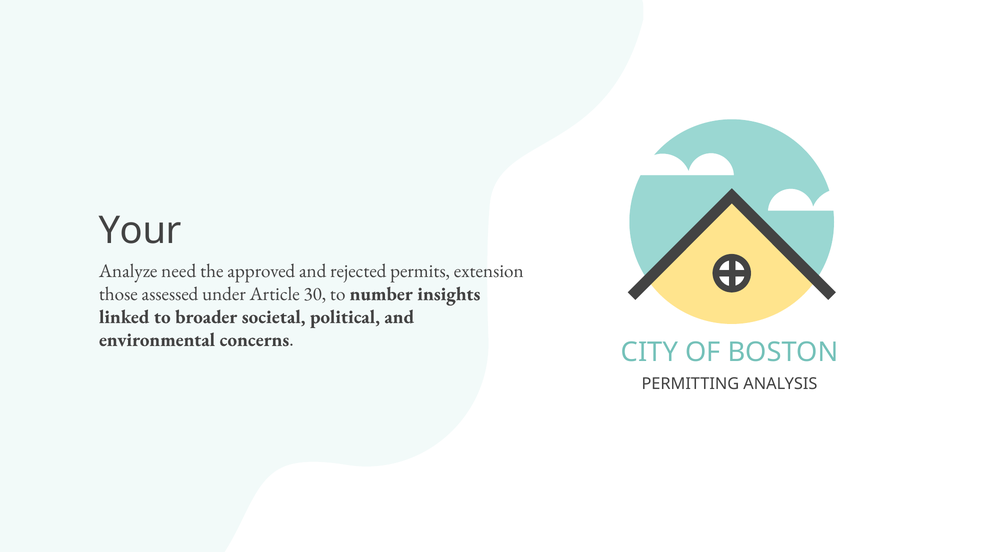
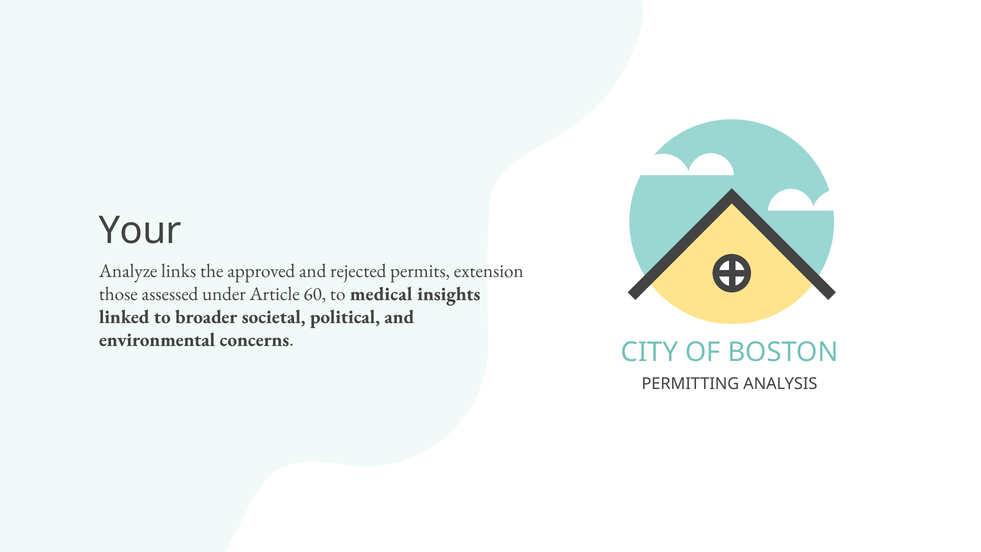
need: need -> links
30: 30 -> 60
number: number -> medical
